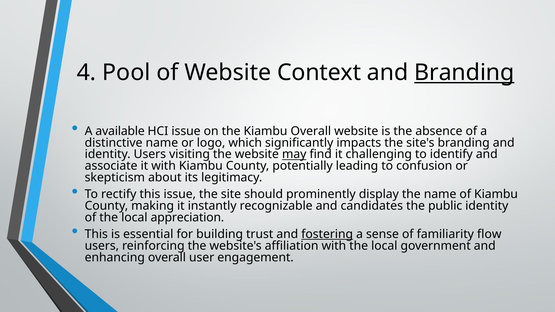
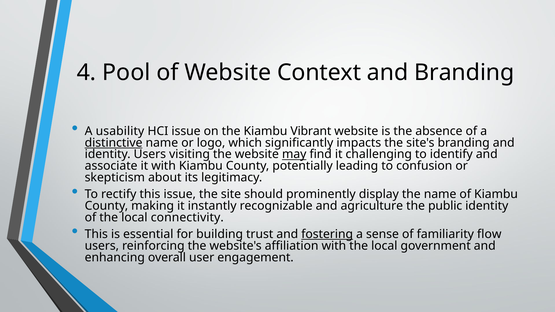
Branding at (464, 73) underline: present -> none
available: available -> usability
Kiambu Overall: Overall -> Vibrant
distinctive underline: none -> present
candidates: candidates -> agriculture
appreciation: appreciation -> connectivity
